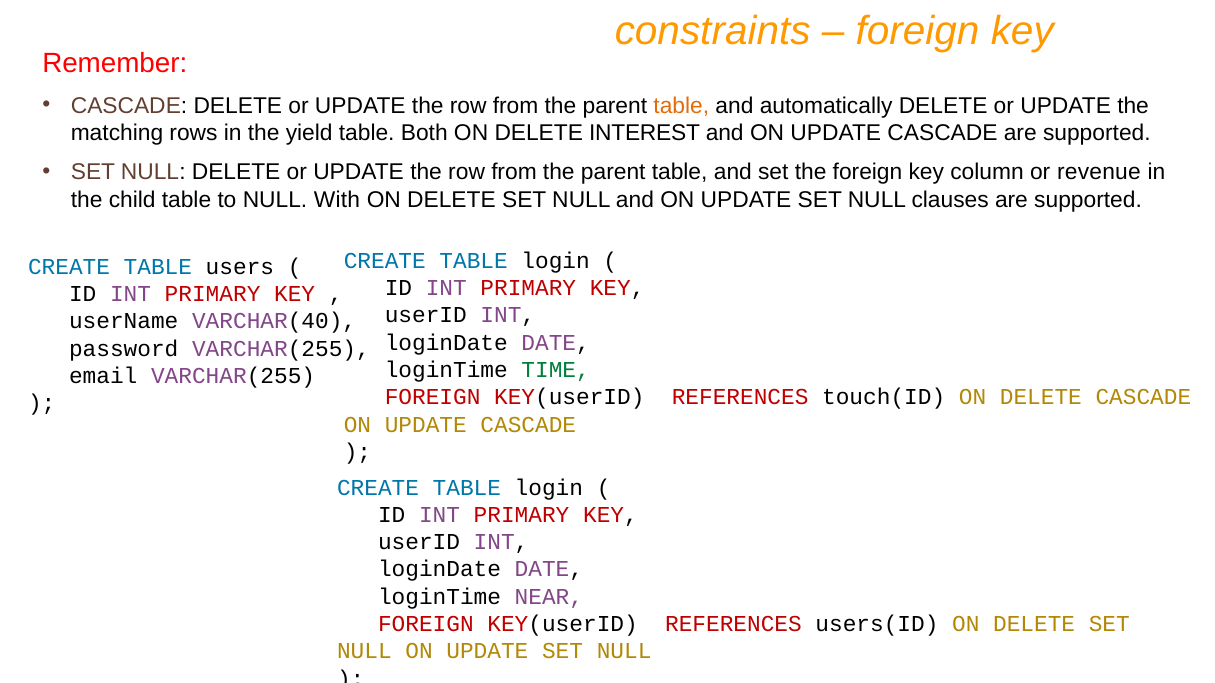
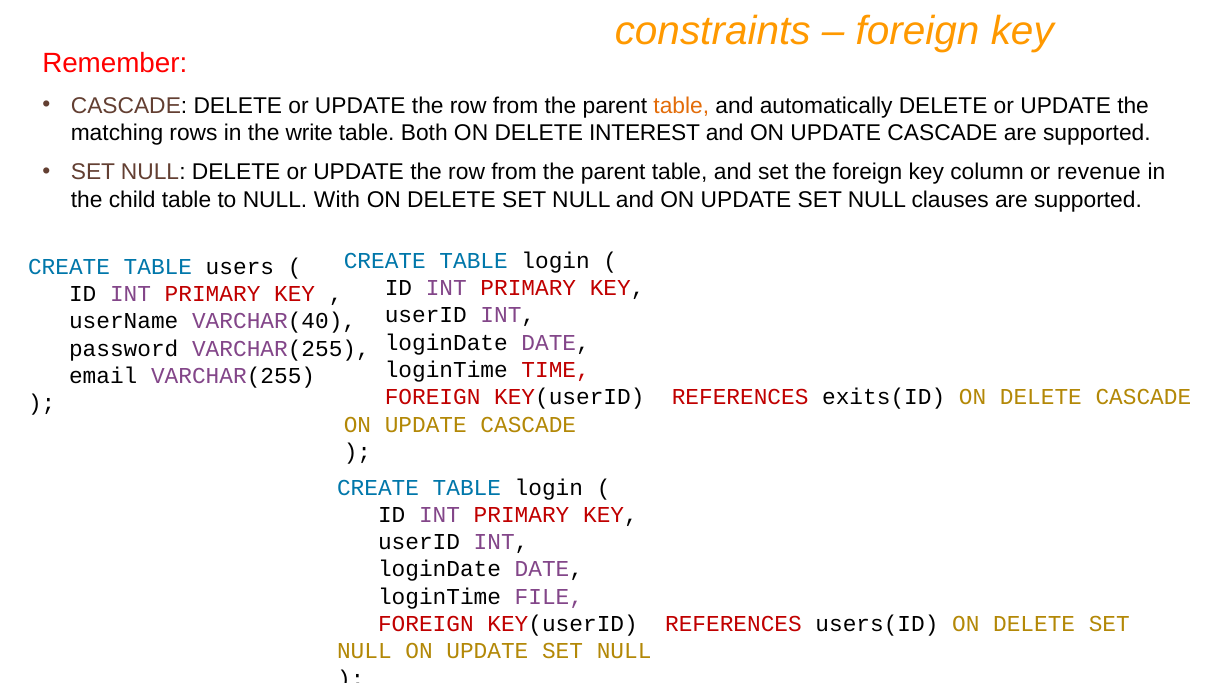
yield: yield -> write
TIME colour: green -> red
touch(ID: touch(ID -> exits(ID
NEAR: NEAR -> FILE
